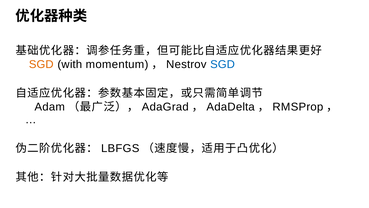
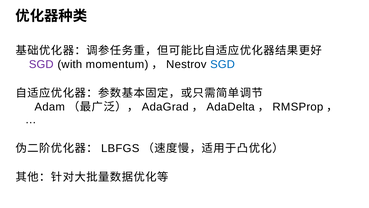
SGD at (41, 64) colour: orange -> purple
